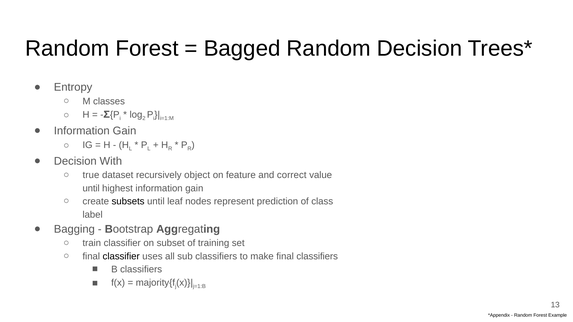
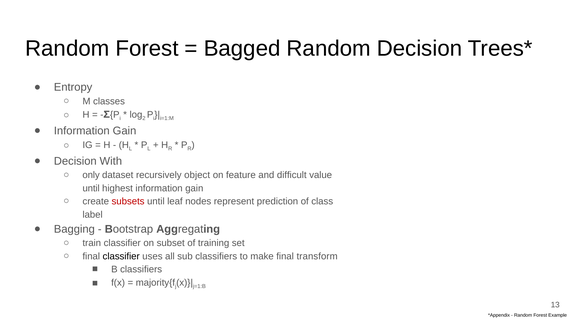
true: true -> only
correct: correct -> difficult
subsets colour: black -> red
final classifiers: classifiers -> transform
